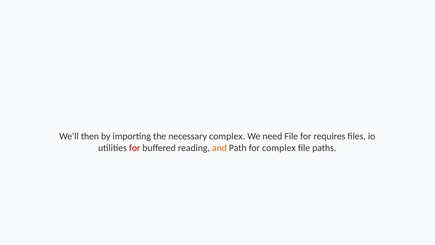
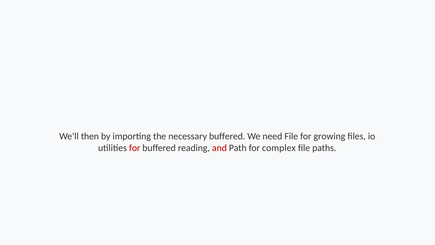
necessary complex: complex -> buffered
requires: requires -> growing
and colour: orange -> red
